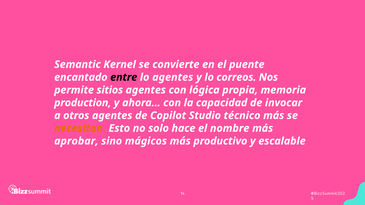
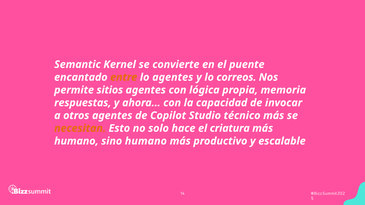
entre colour: black -> orange
production: production -> respuestas
nombre: nombre -> criatura
aprobar at (76, 141): aprobar -> humano
sino mágicos: mágicos -> humano
